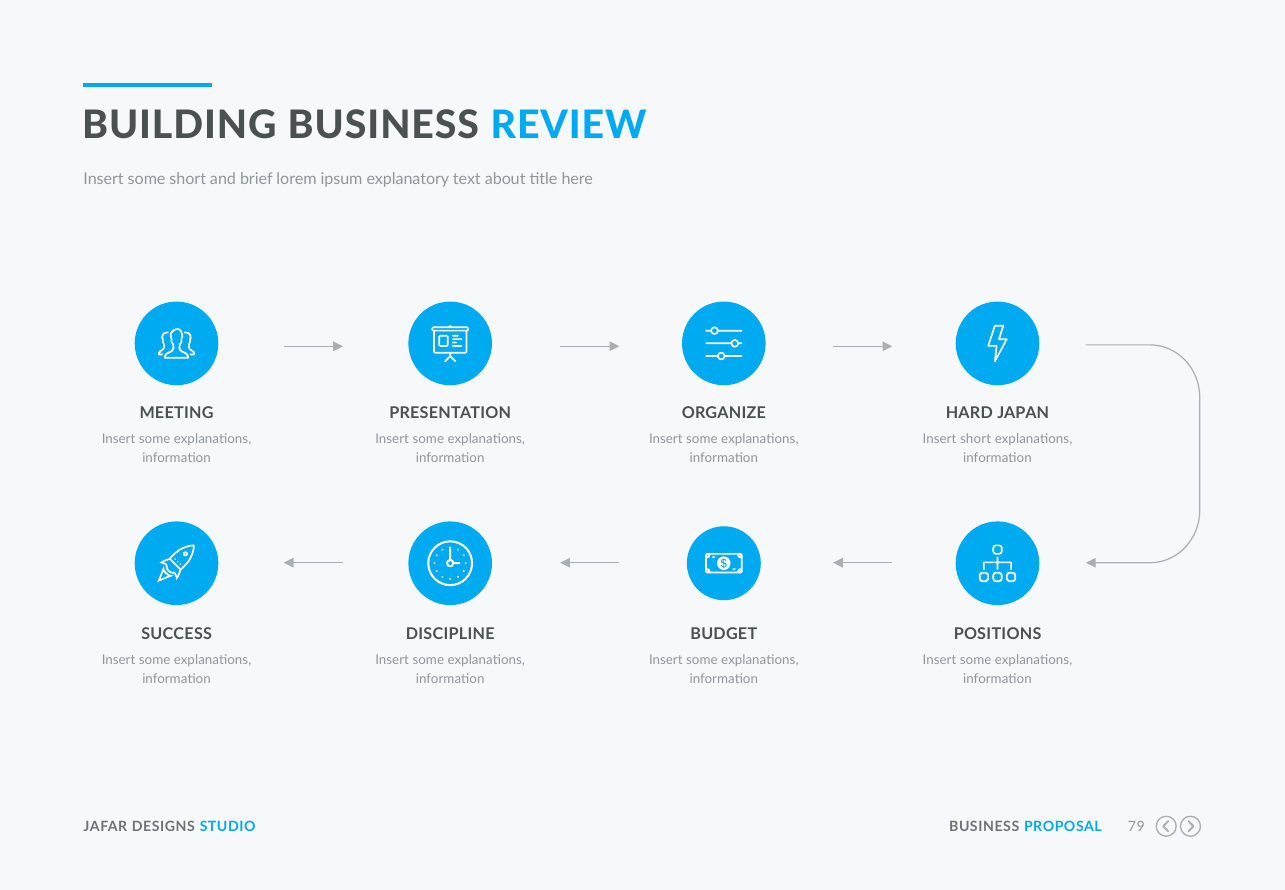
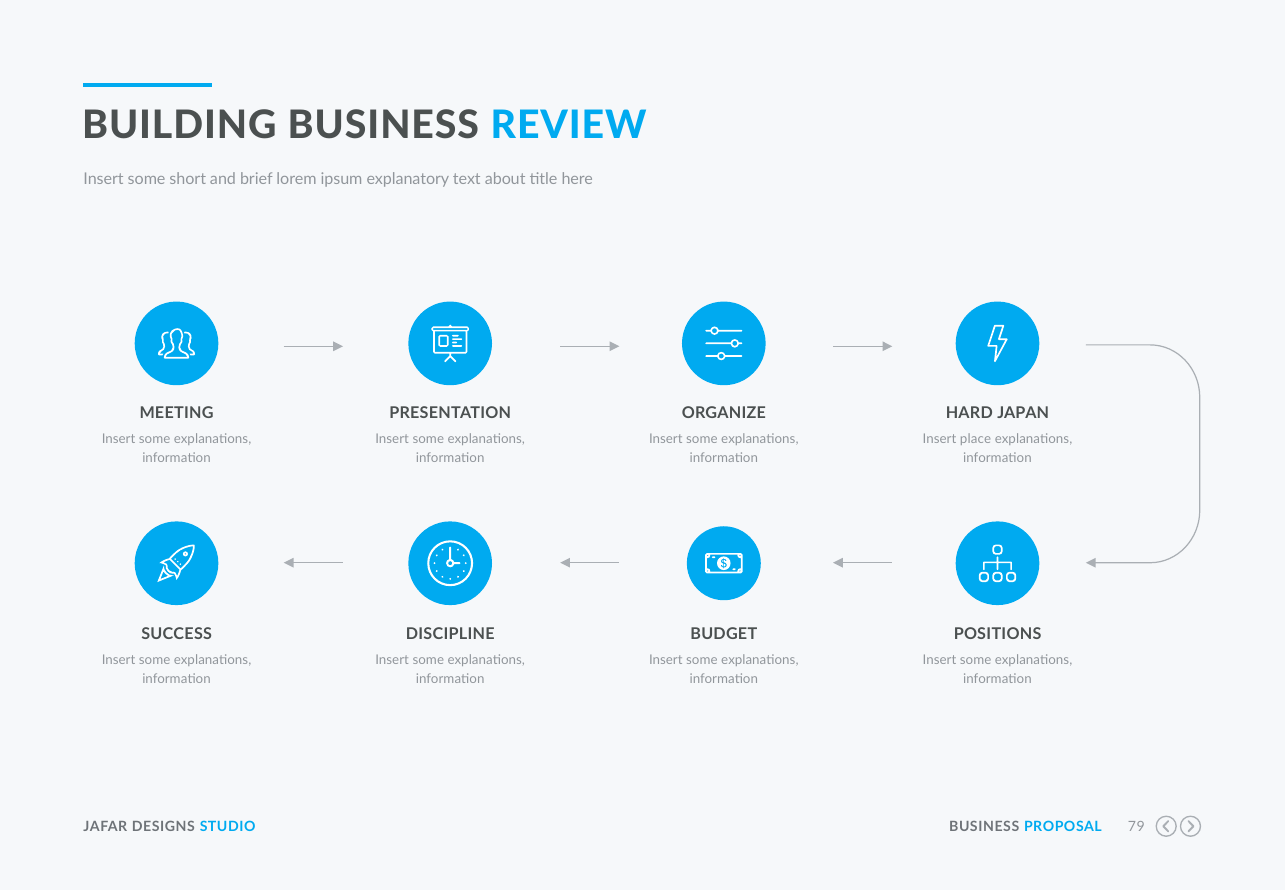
Insert short: short -> place
